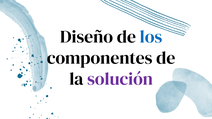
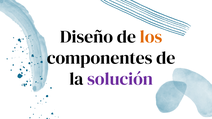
los colour: blue -> orange
